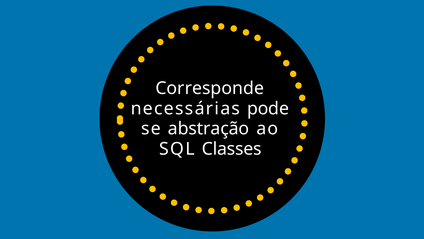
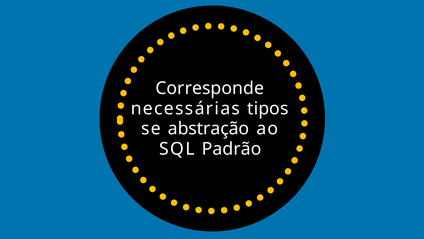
pode: pode -> tipos
Classes: Classes -> Padrão
